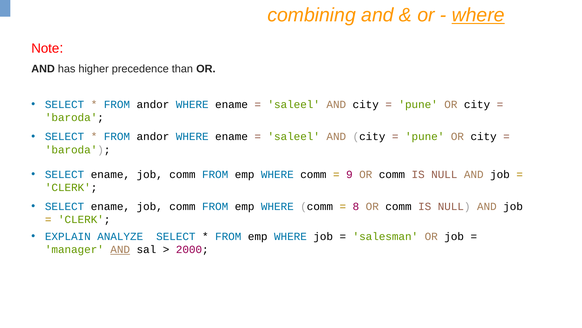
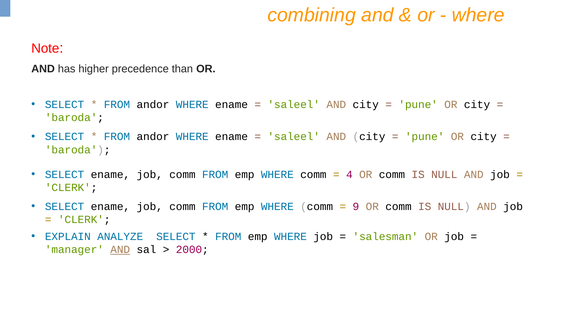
where at (478, 15) underline: present -> none
9: 9 -> 4
8: 8 -> 9
